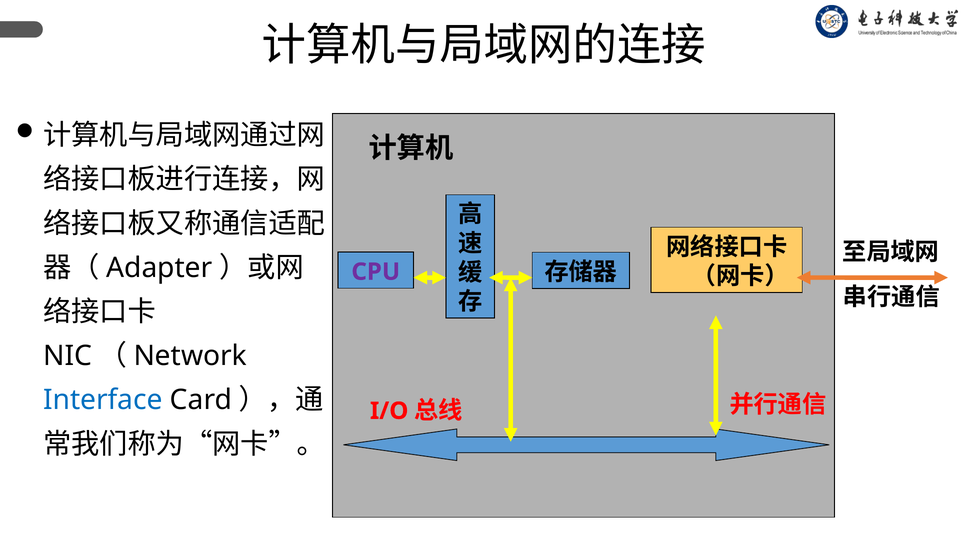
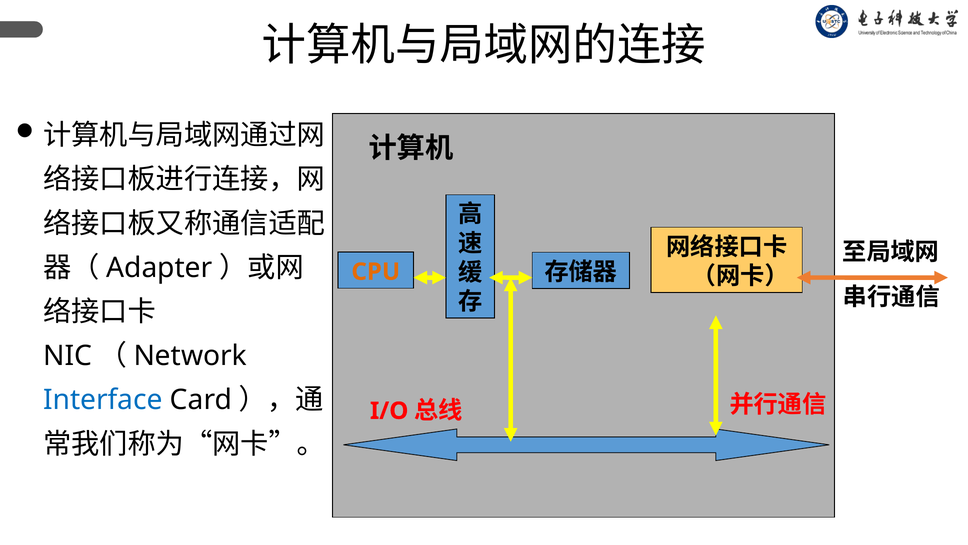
CPU colour: purple -> orange
